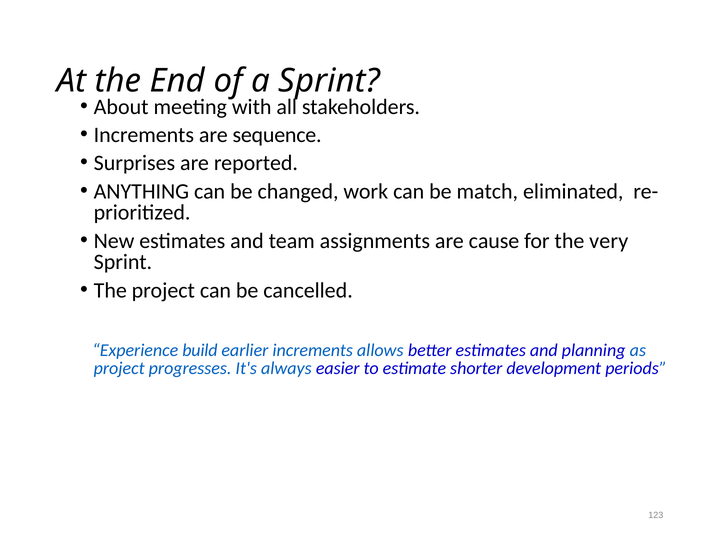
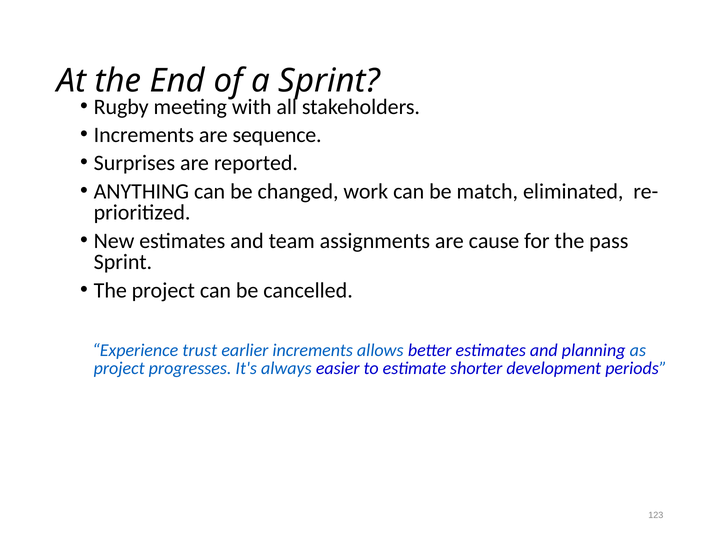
About: About -> Rugby
very: very -> pass
build: build -> trust
